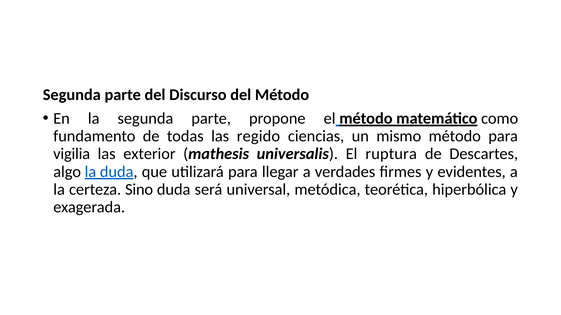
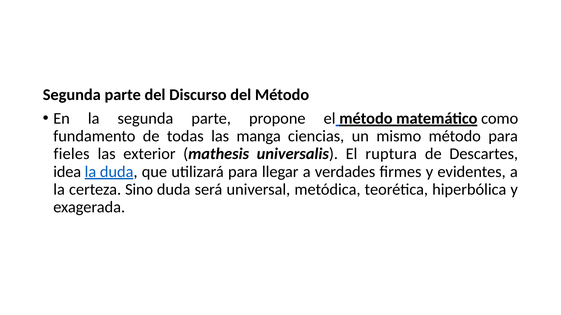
regido: regido -> manga
vigilia: vigilia -> fieles
algo: algo -> idea
